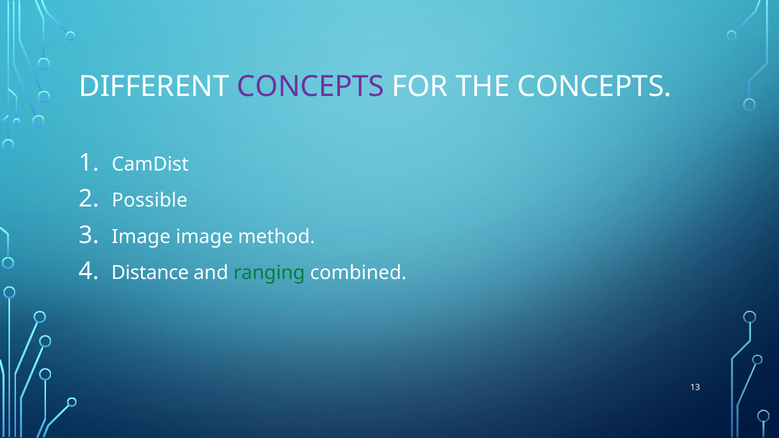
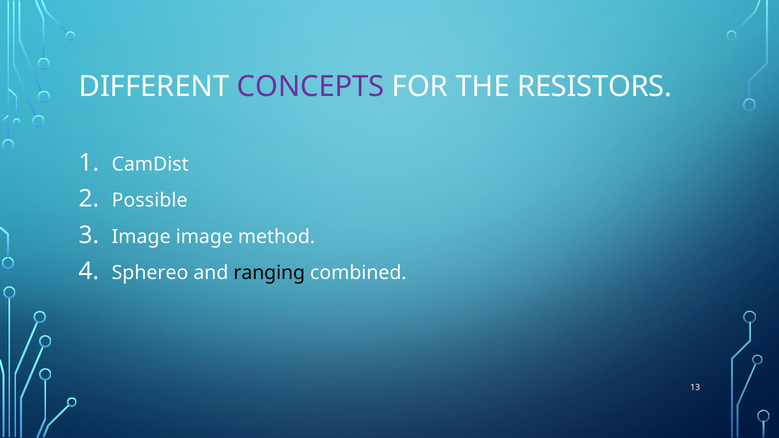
THE CONCEPTS: CONCEPTS -> RESISTORS
Distance: Distance -> Sphereo
ranging colour: green -> black
